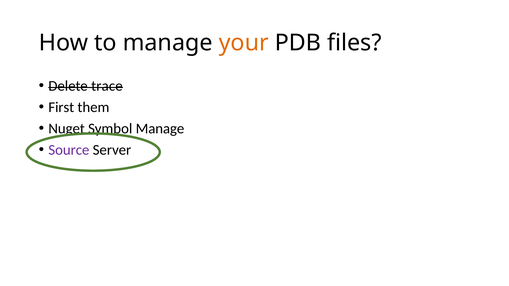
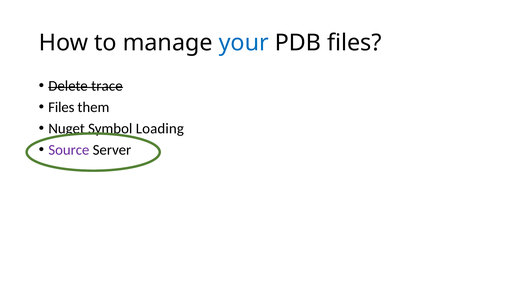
your colour: orange -> blue
First at (61, 107): First -> Files
Manage at (160, 129): Manage -> Loading
